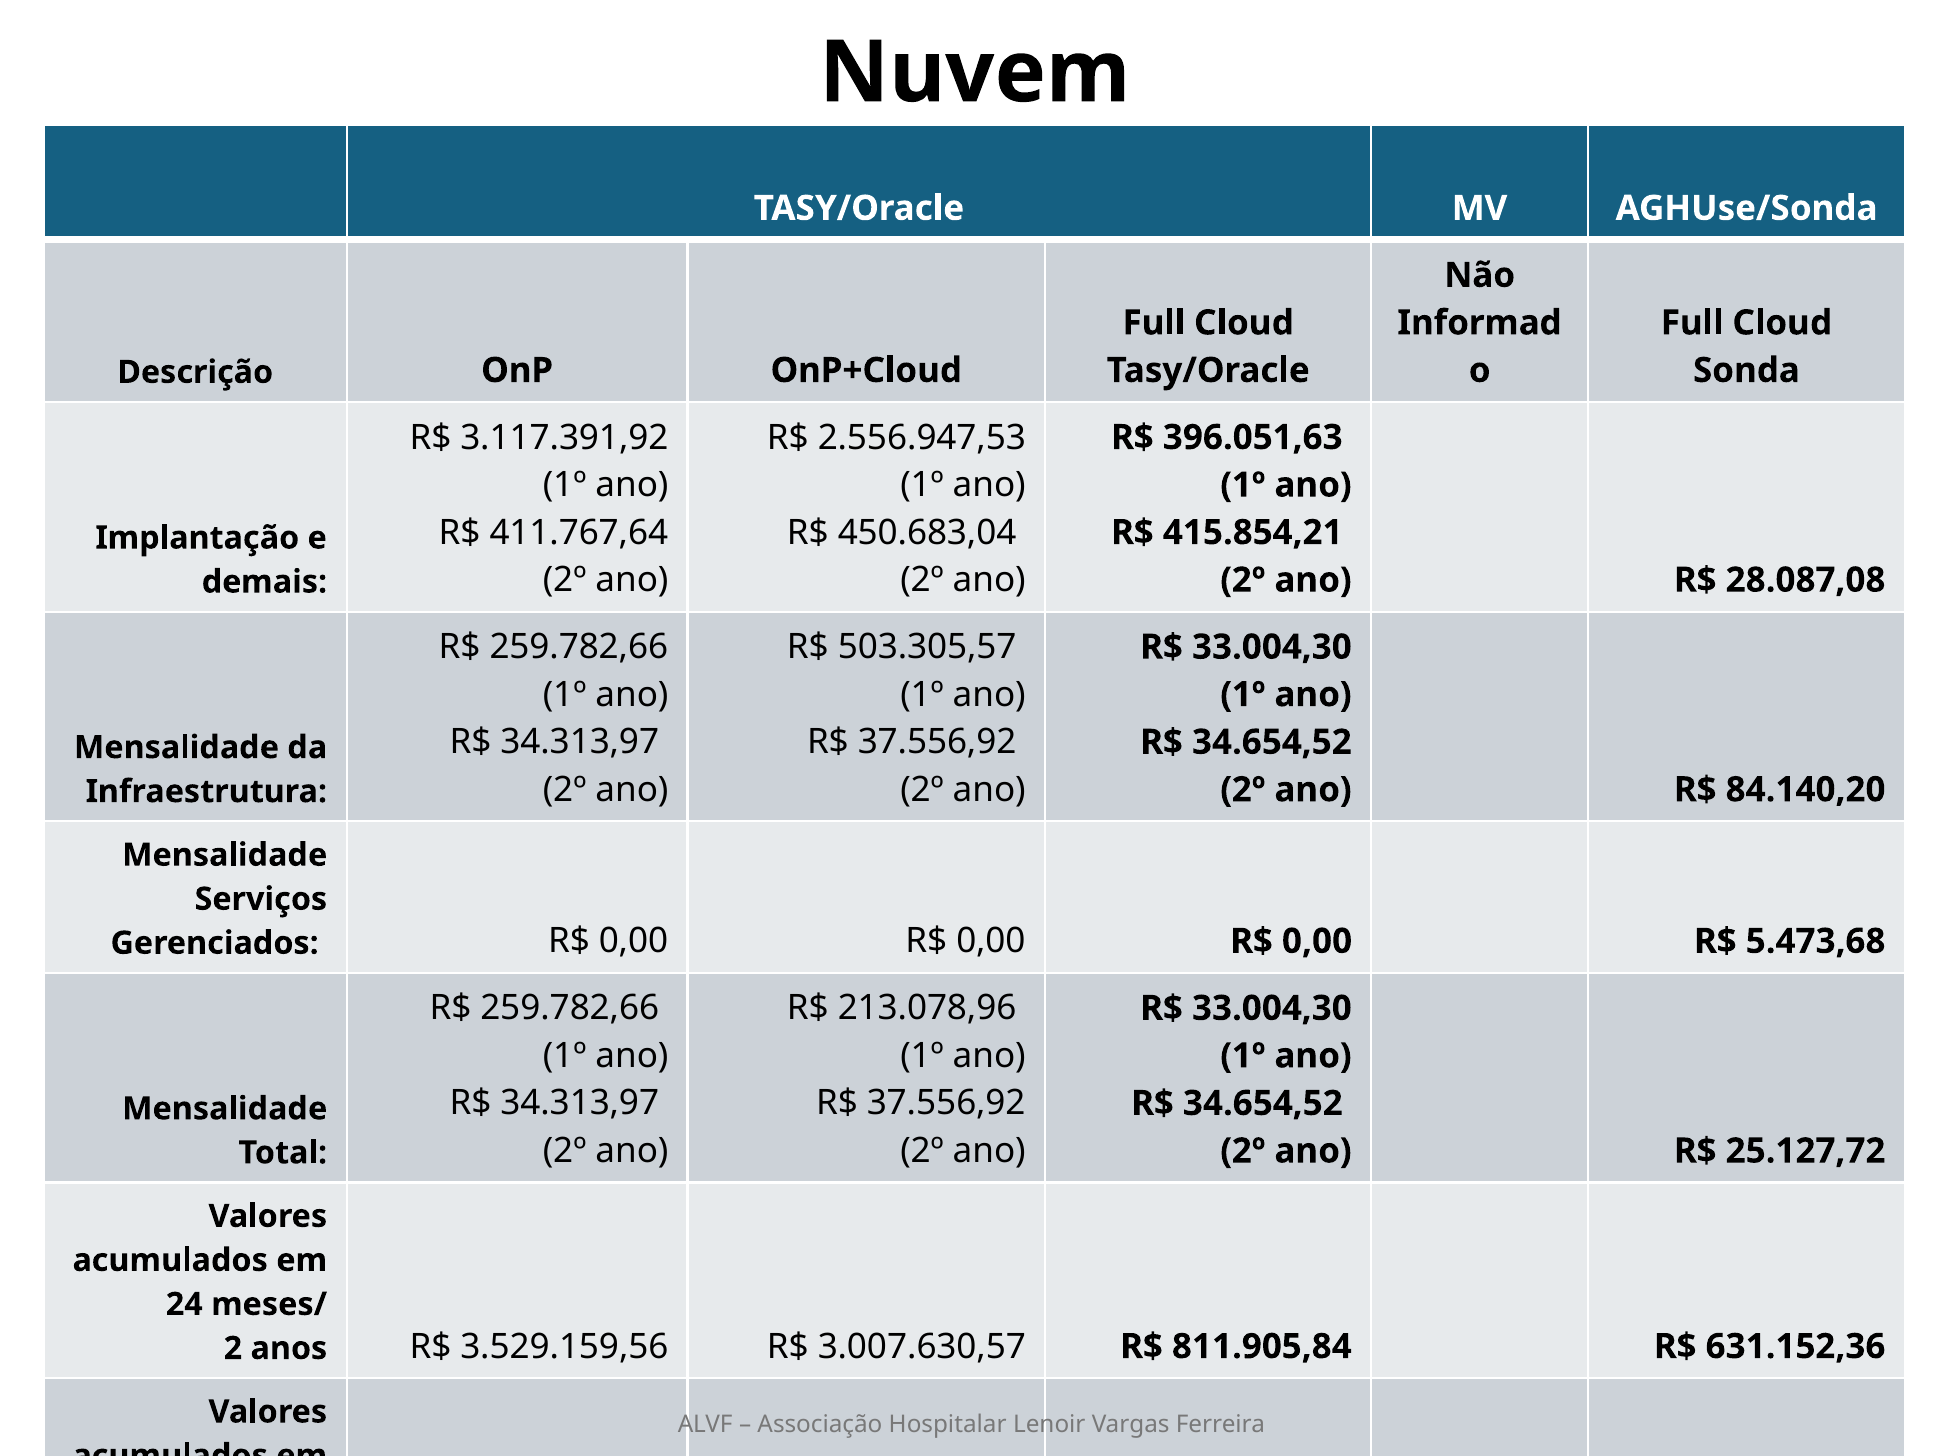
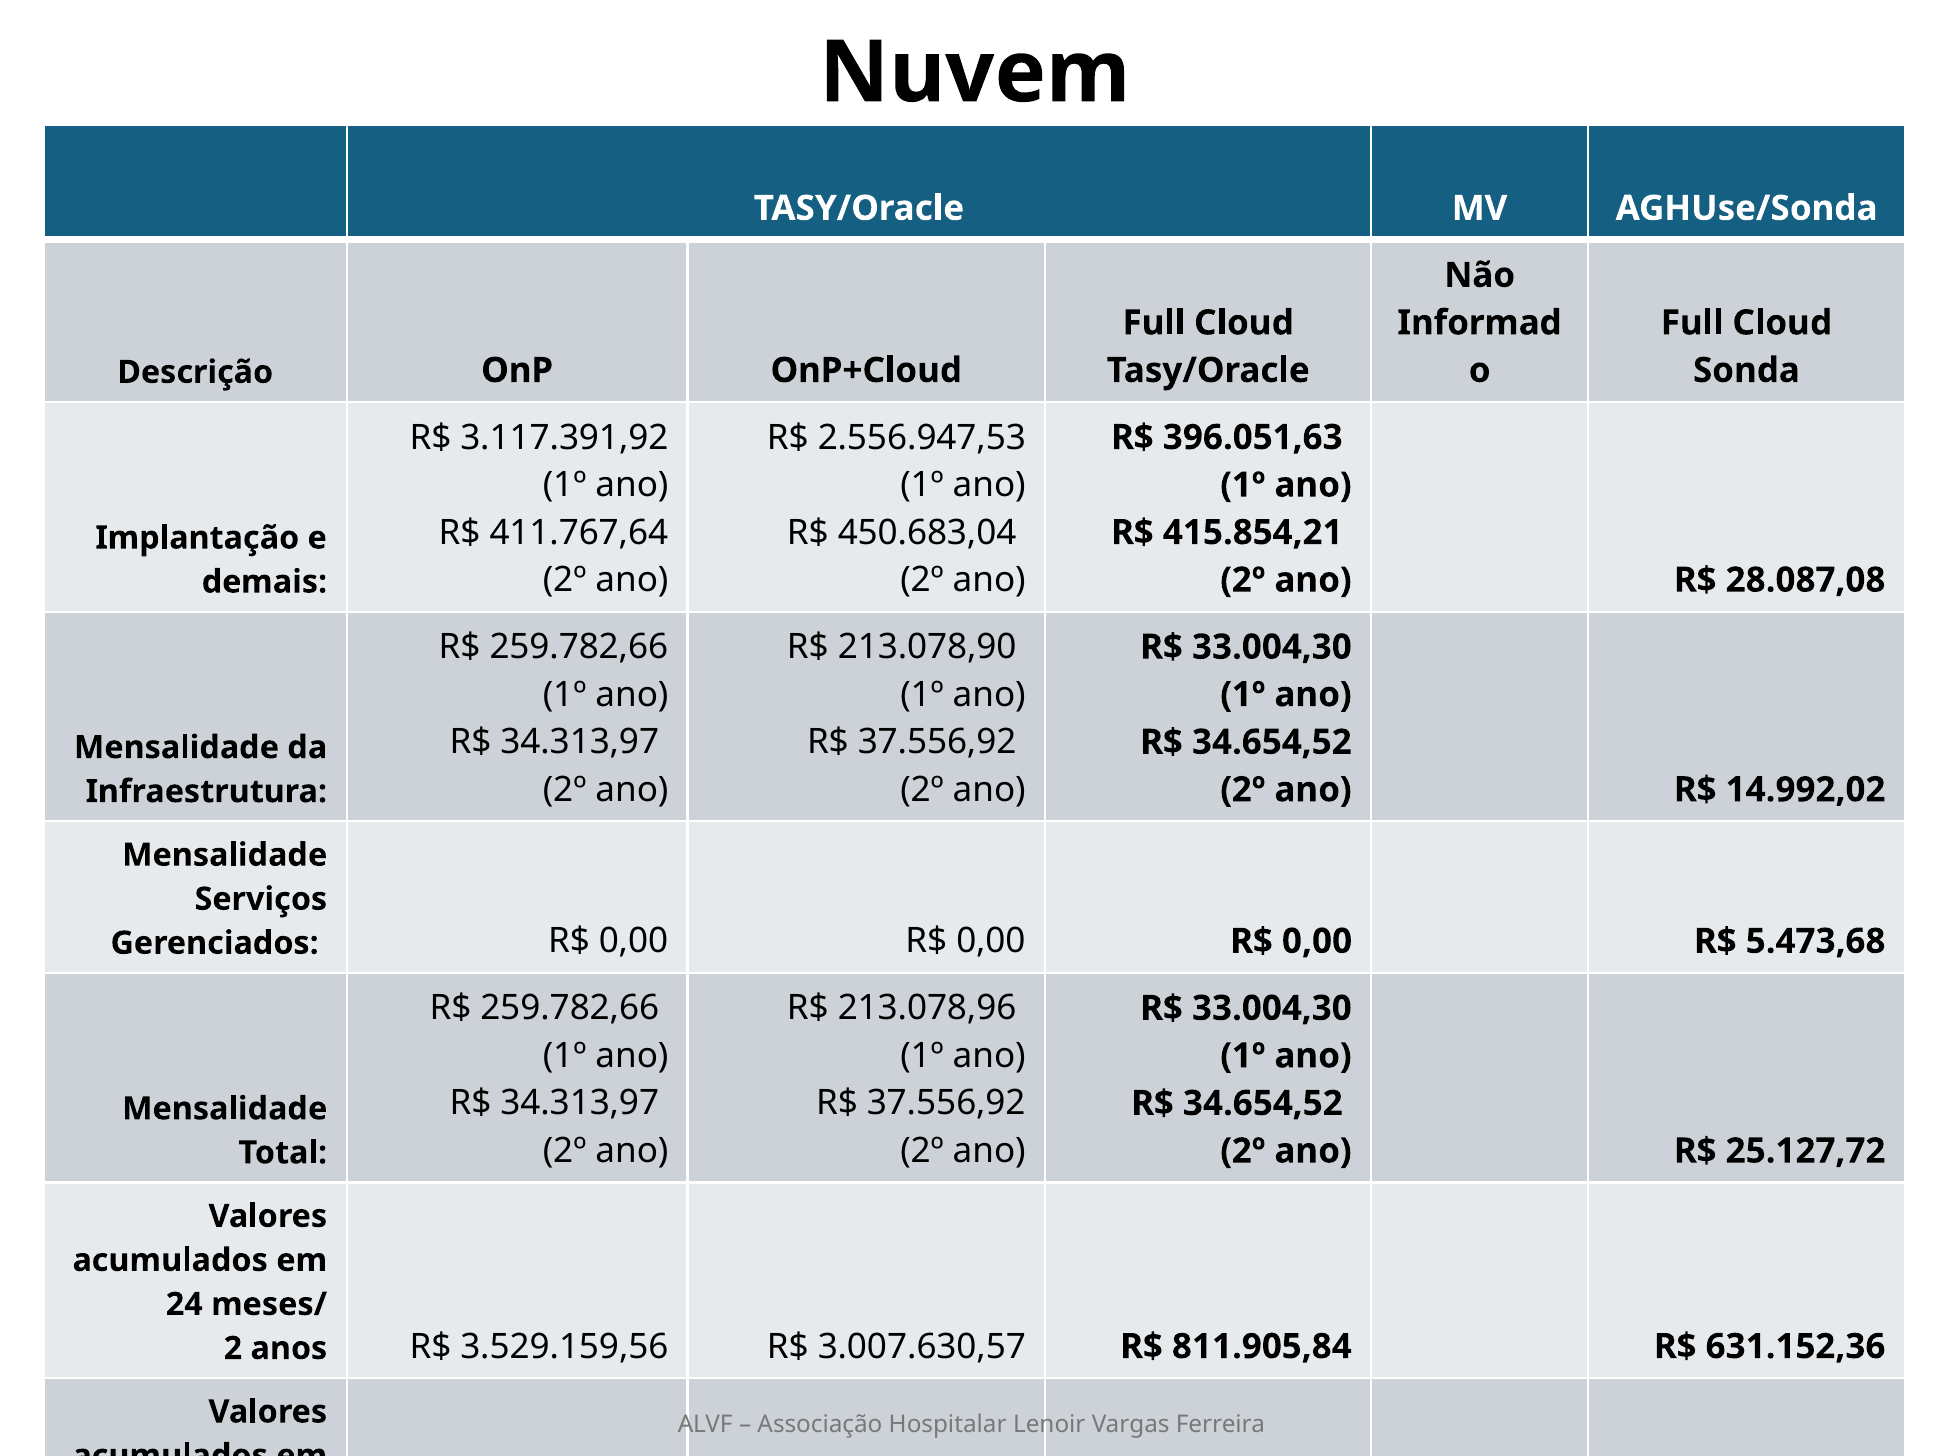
503.305,57: 503.305,57 -> 213.078,90
84.140,20: 84.140,20 -> 14.992,02
